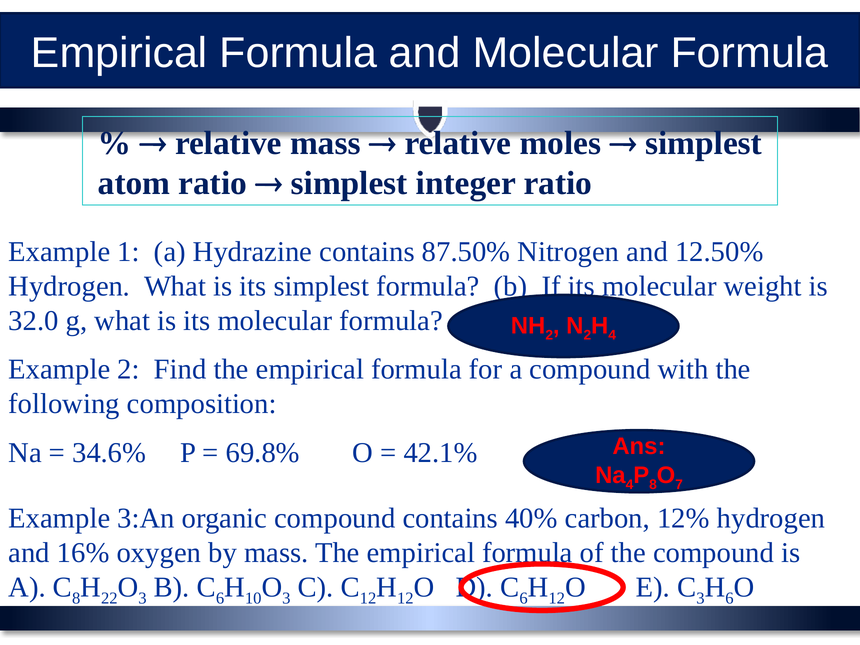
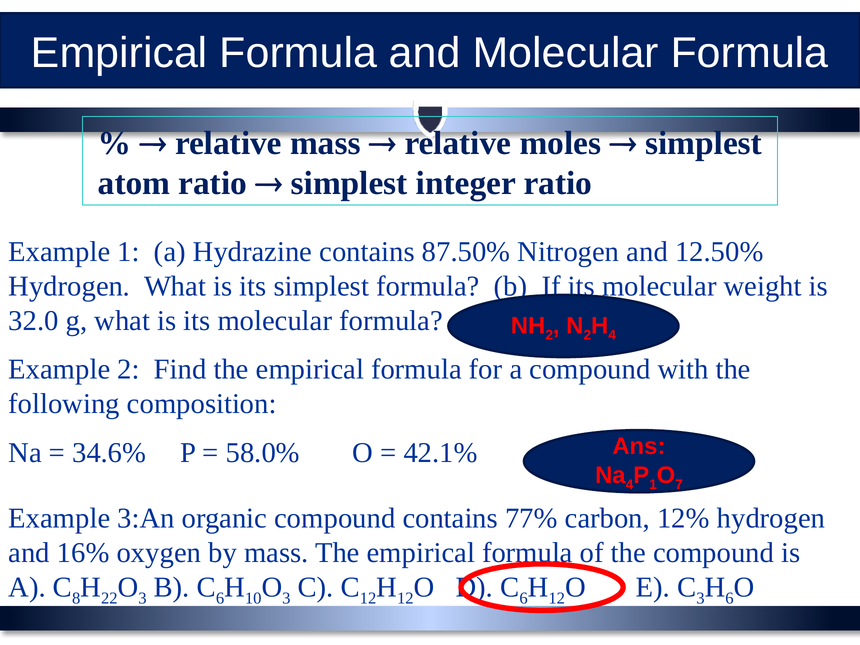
69.8%: 69.8% -> 58.0%
P 8: 8 -> 1
40%: 40% -> 77%
